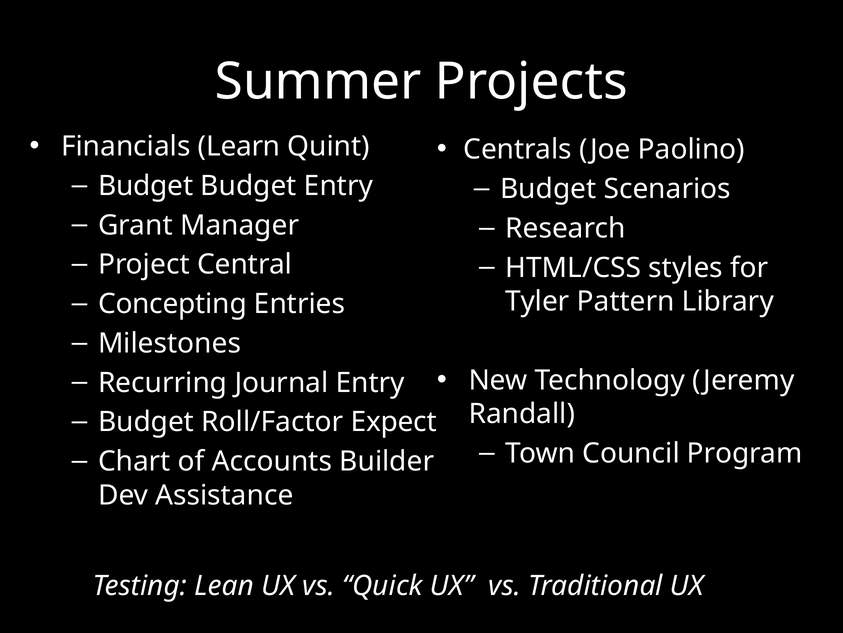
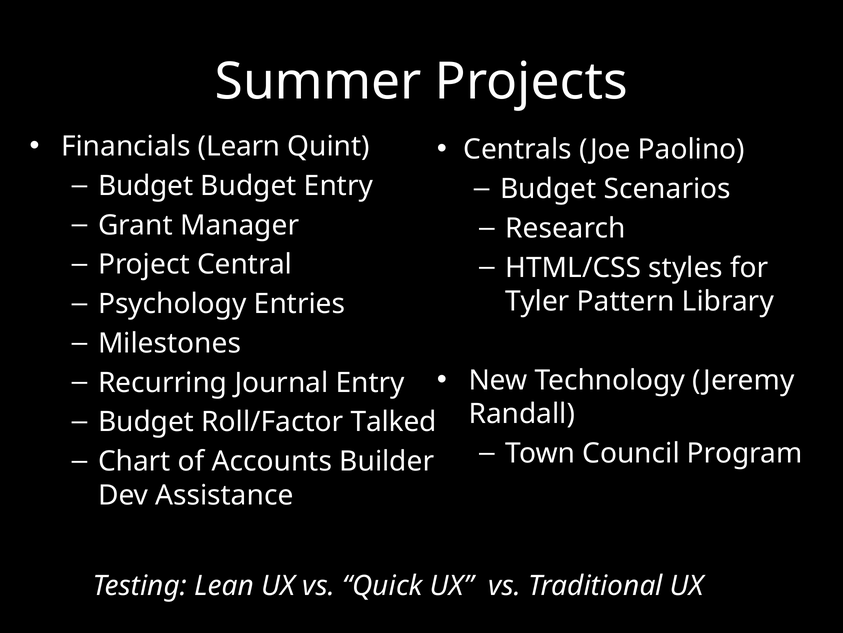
Concepting: Concepting -> Psychology
Expect: Expect -> Talked
